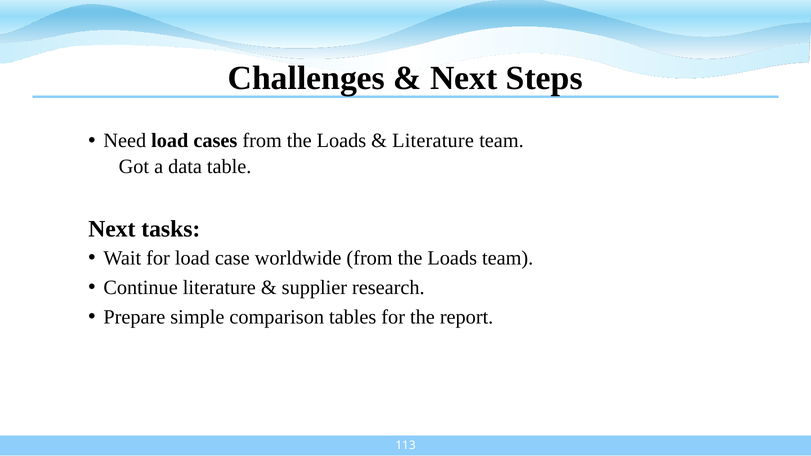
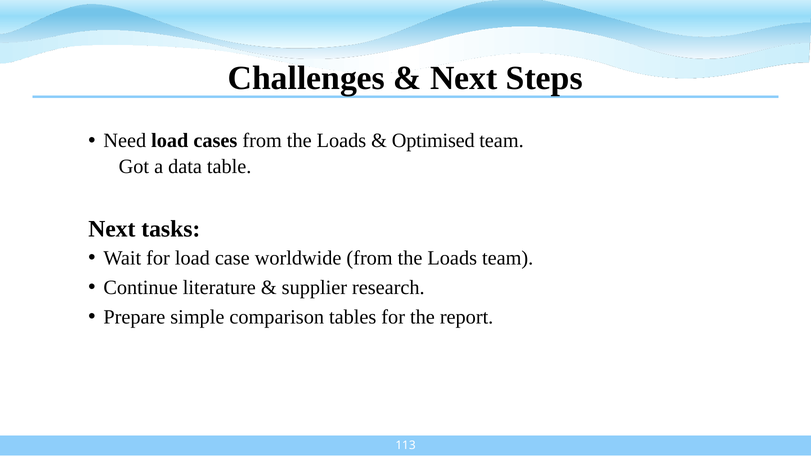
Literature at (433, 141): Literature -> Optimised
